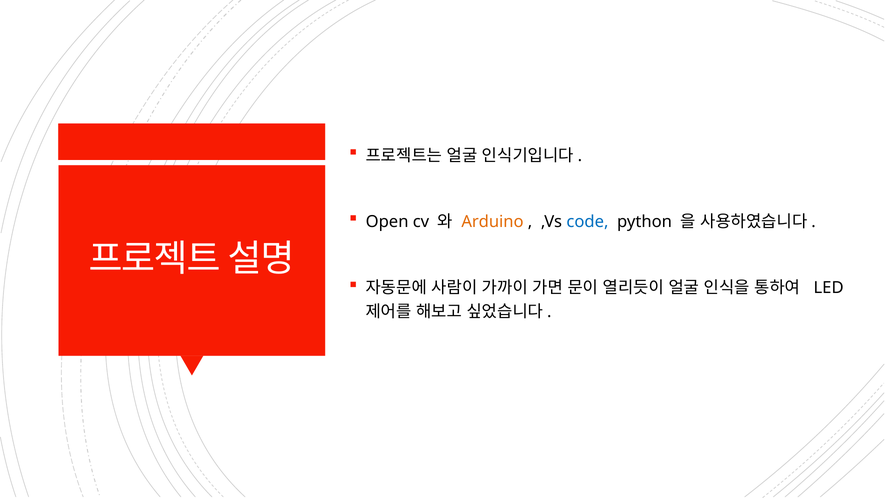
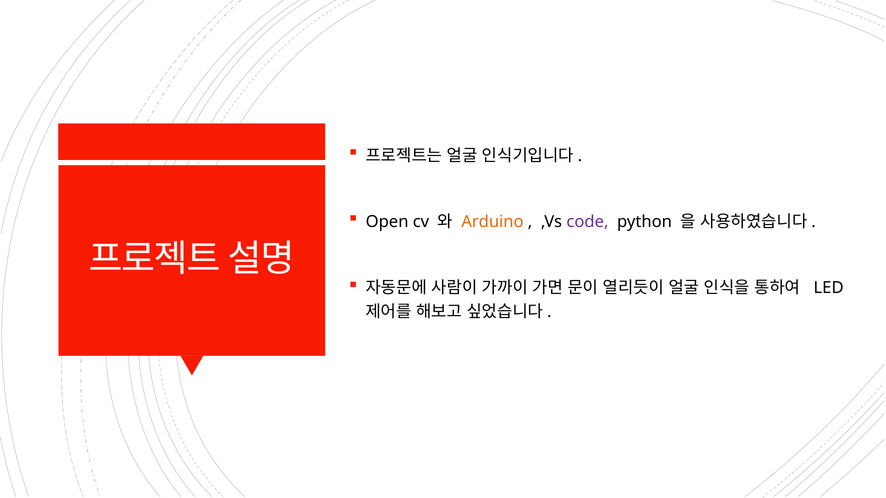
code colour: blue -> purple
